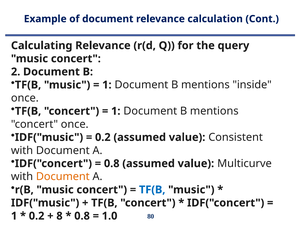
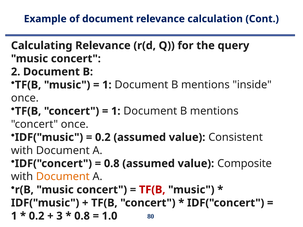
Multicurve: Multicurve -> Composite
TF(B at (152, 190) colour: blue -> red
8: 8 -> 3
